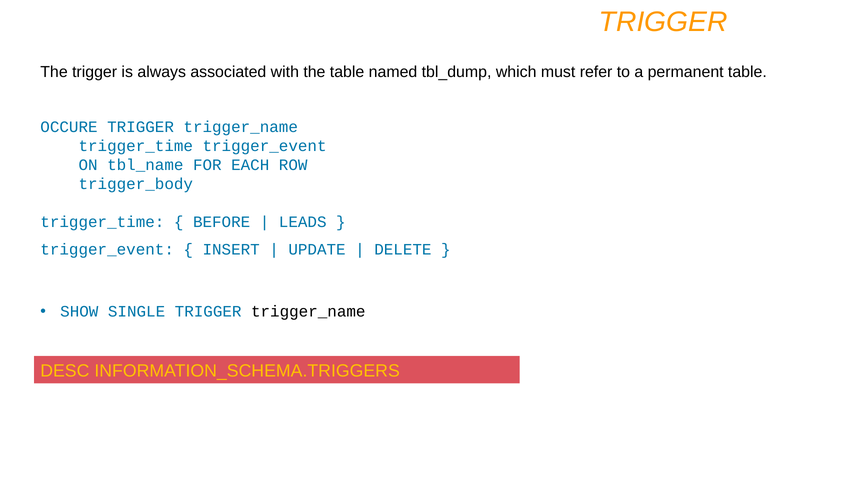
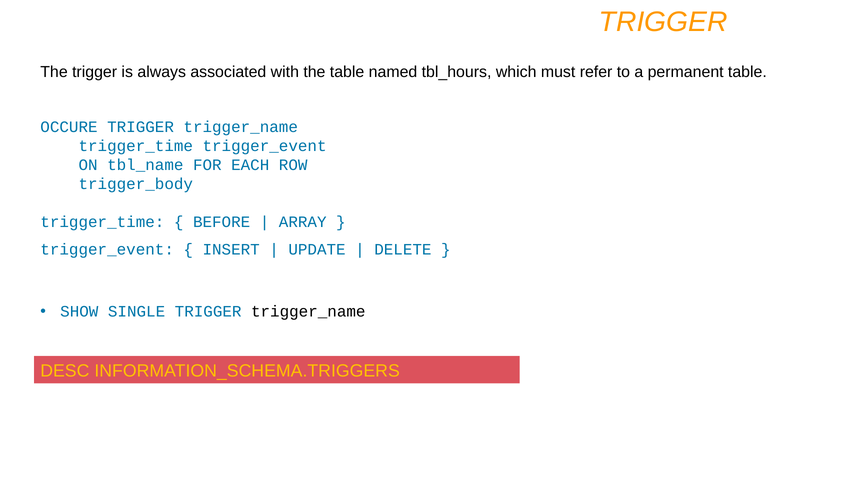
tbl_dump: tbl_dump -> tbl_hours
LEADS: LEADS -> ARRAY
